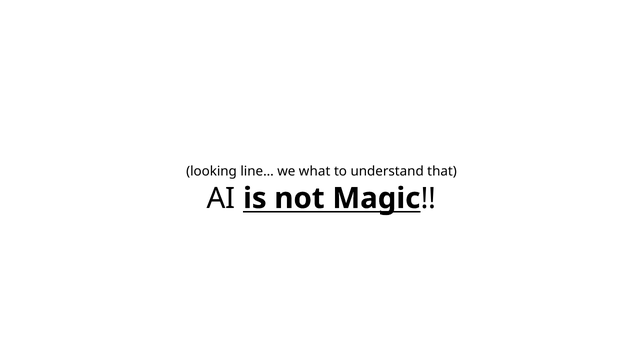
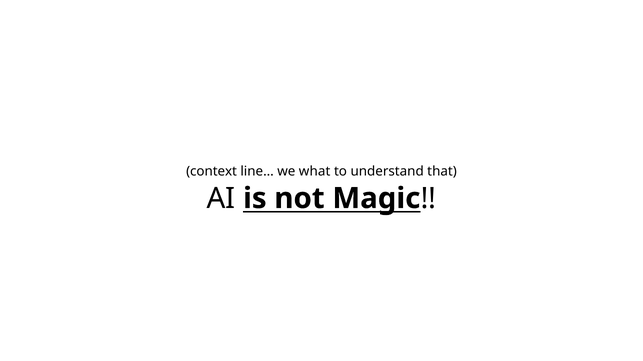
looking: looking -> context
